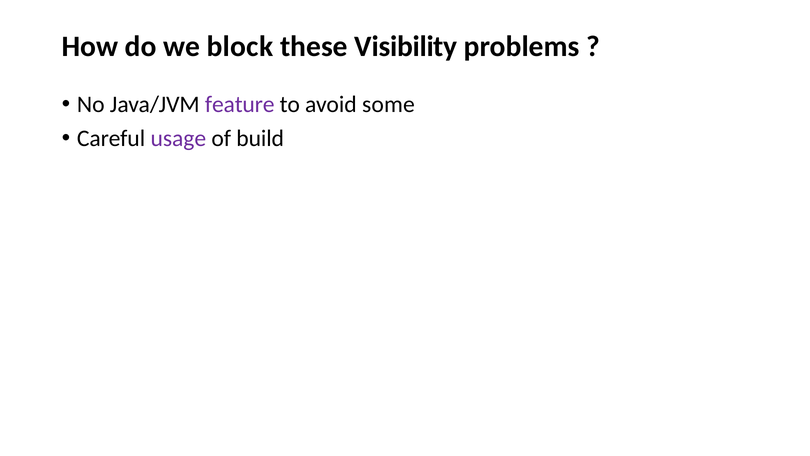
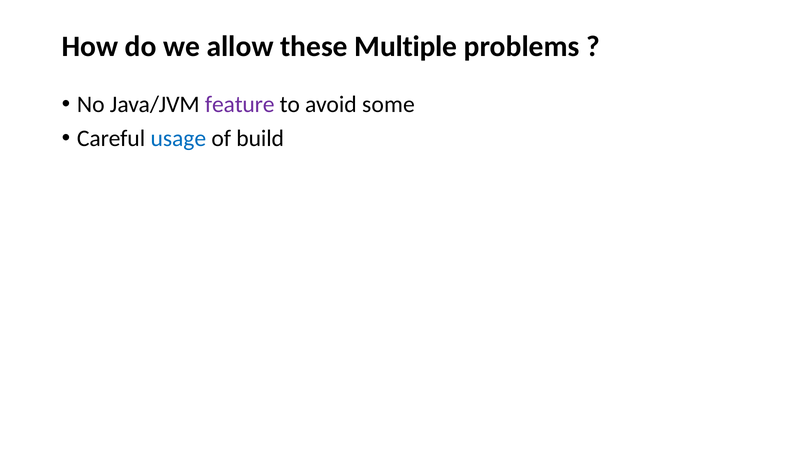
block: block -> allow
Visibility: Visibility -> Multiple
usage colour: purple -> blue
